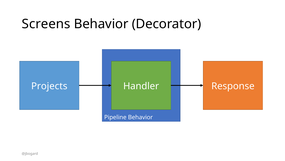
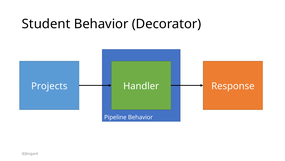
Screens: Screens -> Student
